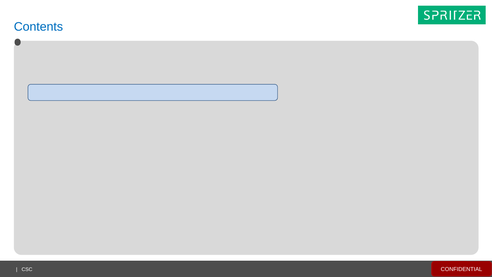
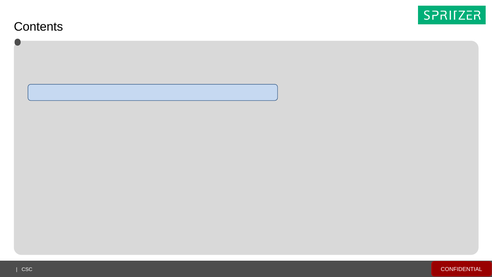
Contents colour: blue -> black
